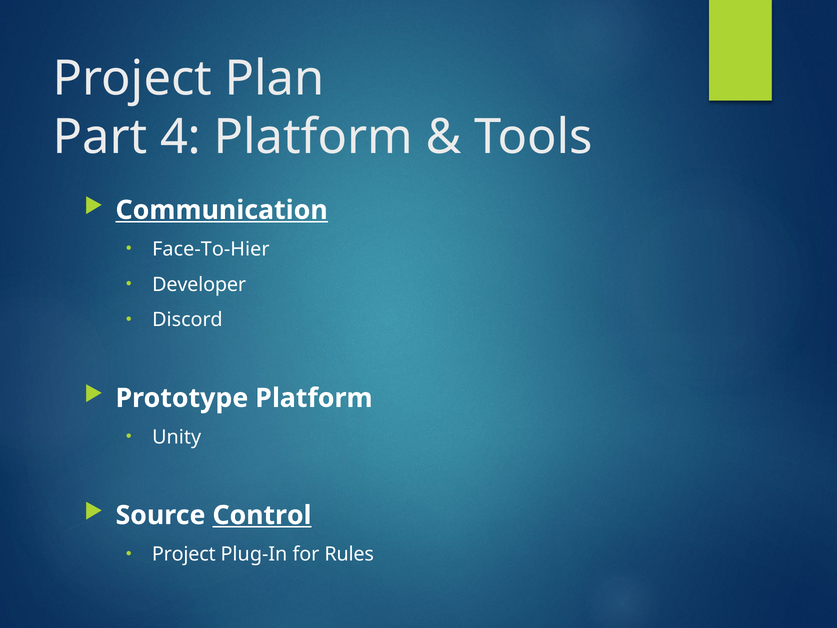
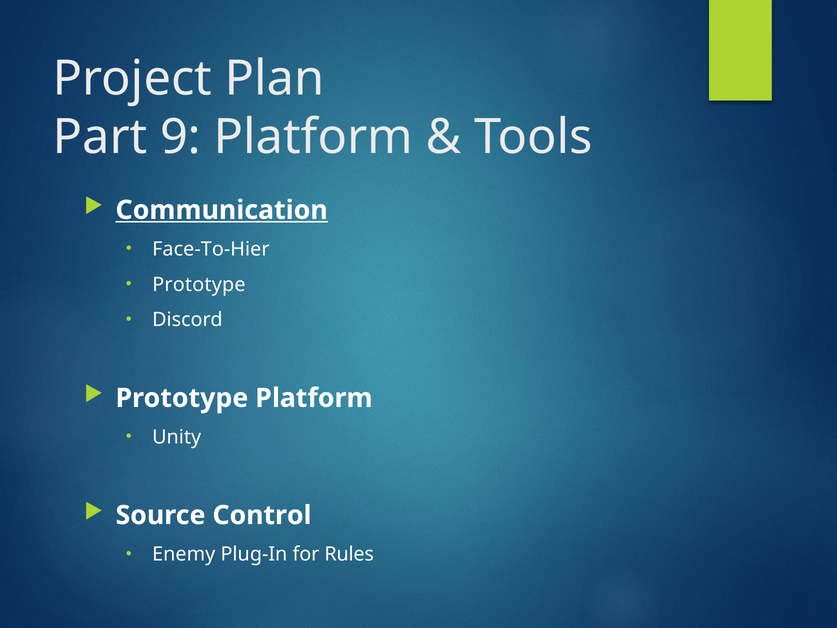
4: 4 -> 9
Developer at (199, 284): Developer -> Prototype
Control underline: present -> none
Project at (184, 554): Project -> Enemy
